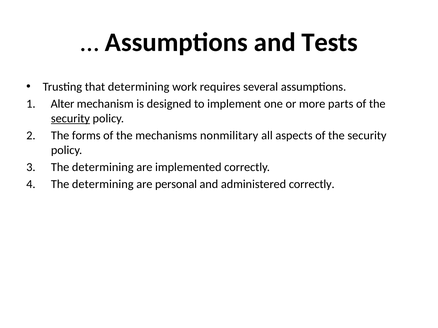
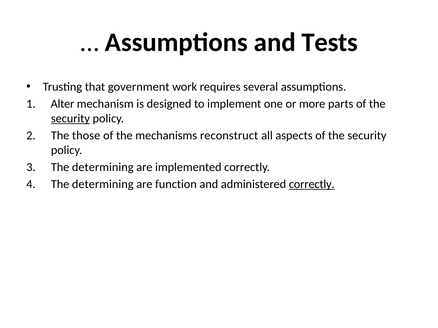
that determining: determining -> government
forms: forms -> those
nonmilitary: nonmilitary -> reconstruct
personal: personal -> function
correctly at (312, 184) underline: none -> present
